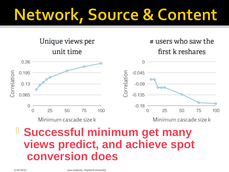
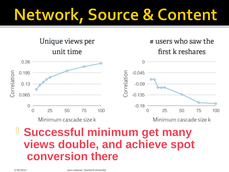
predict: predict -> double
does: does -> there
